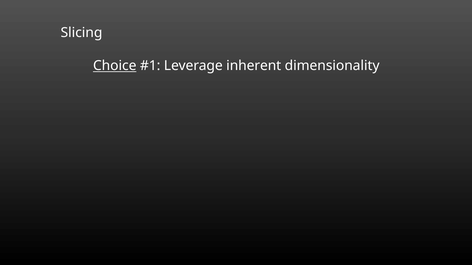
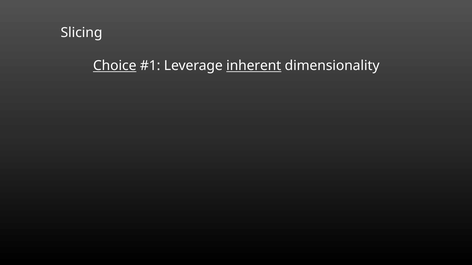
inherent underline: none -> present
